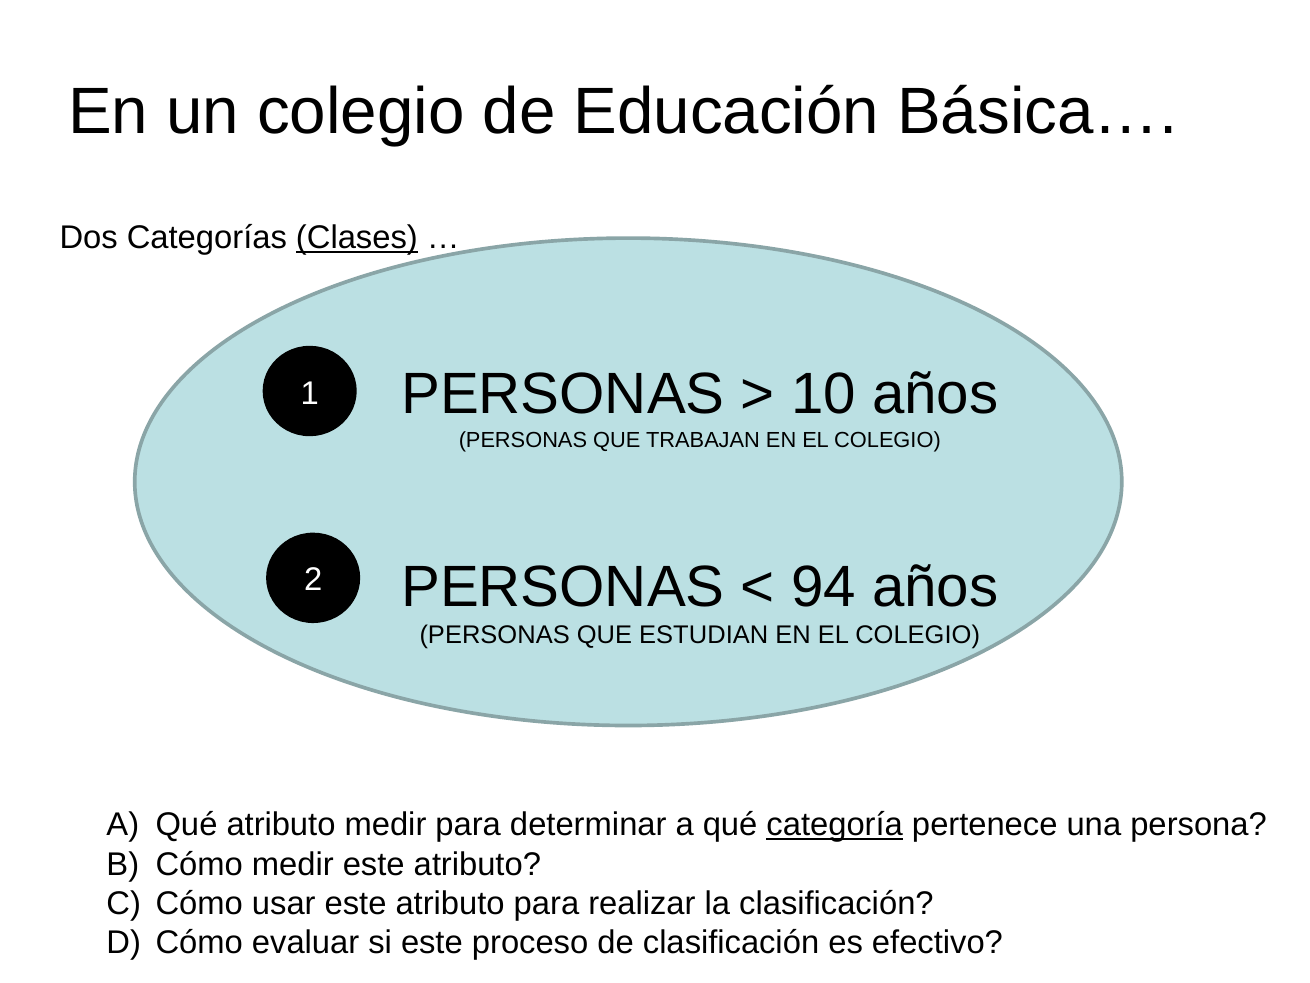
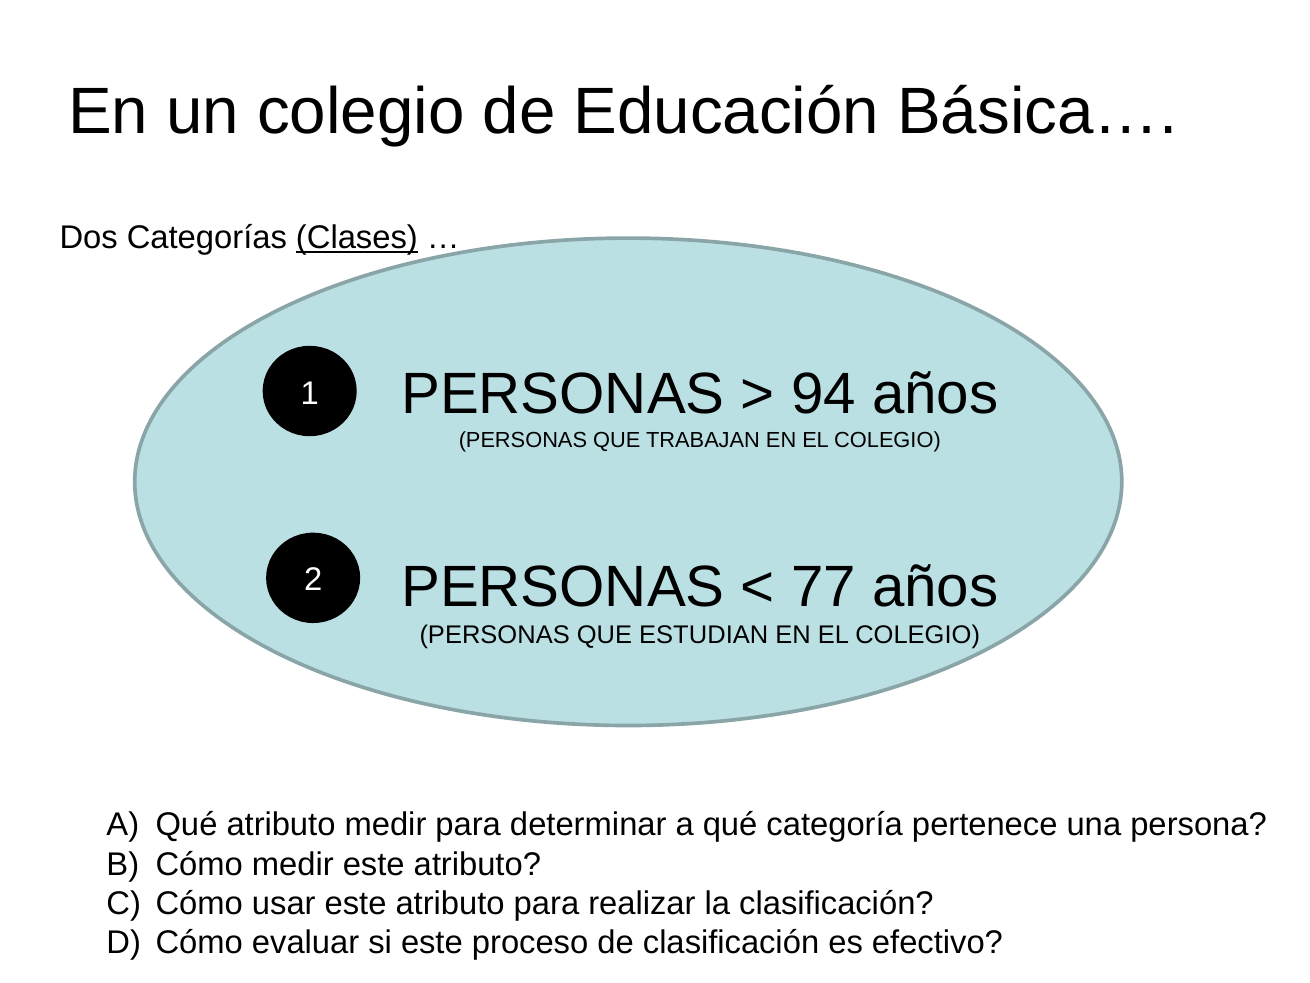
10: 10 -> 94
94: 94 -> 77
categoría underline: present -> none
